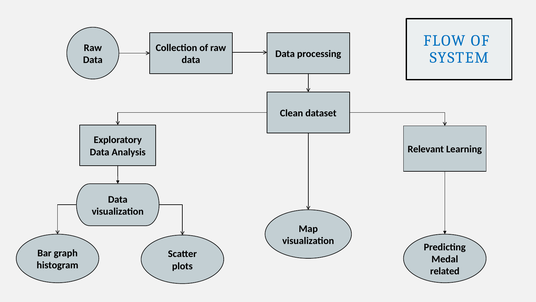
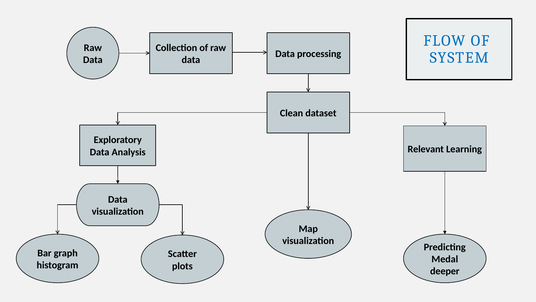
related: related -> deeper
